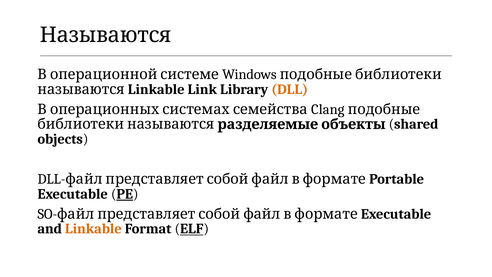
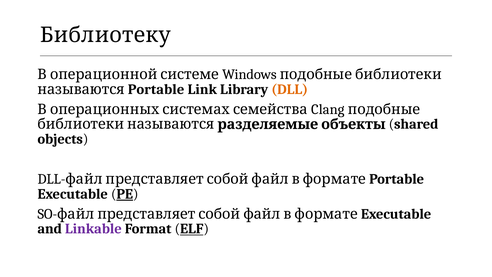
Называются at (106, 35): Называются -> Библиотеку
называются Linkable: Linkable -> Portable
Linkable at (93, 229) colour: orange -> purple
